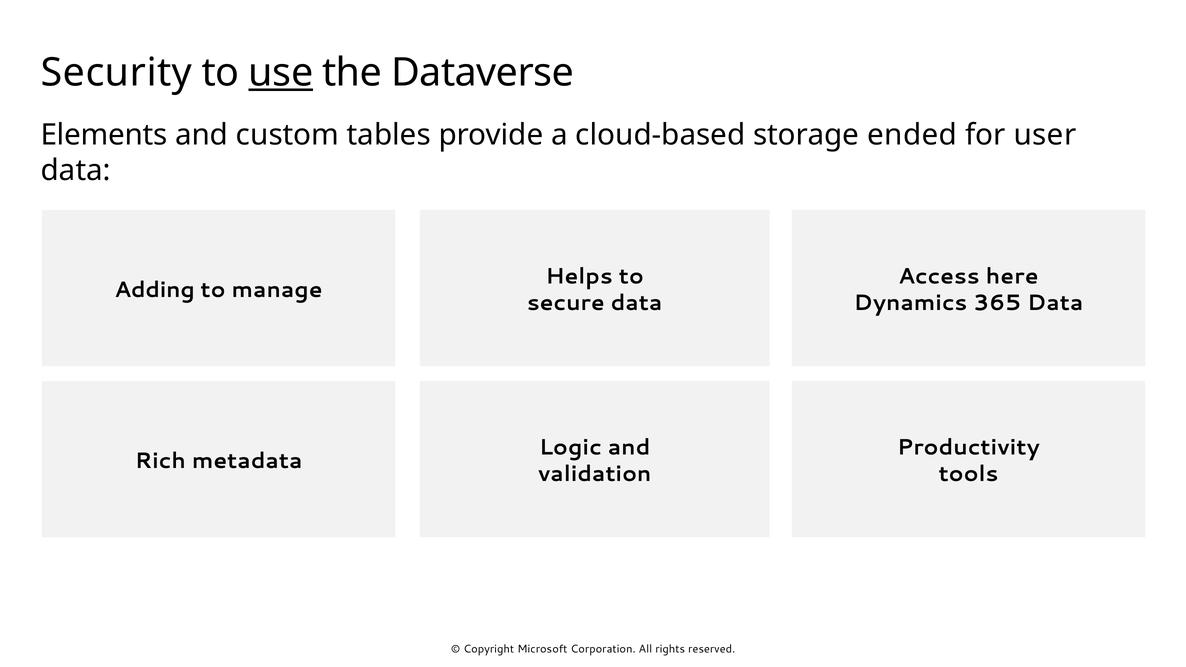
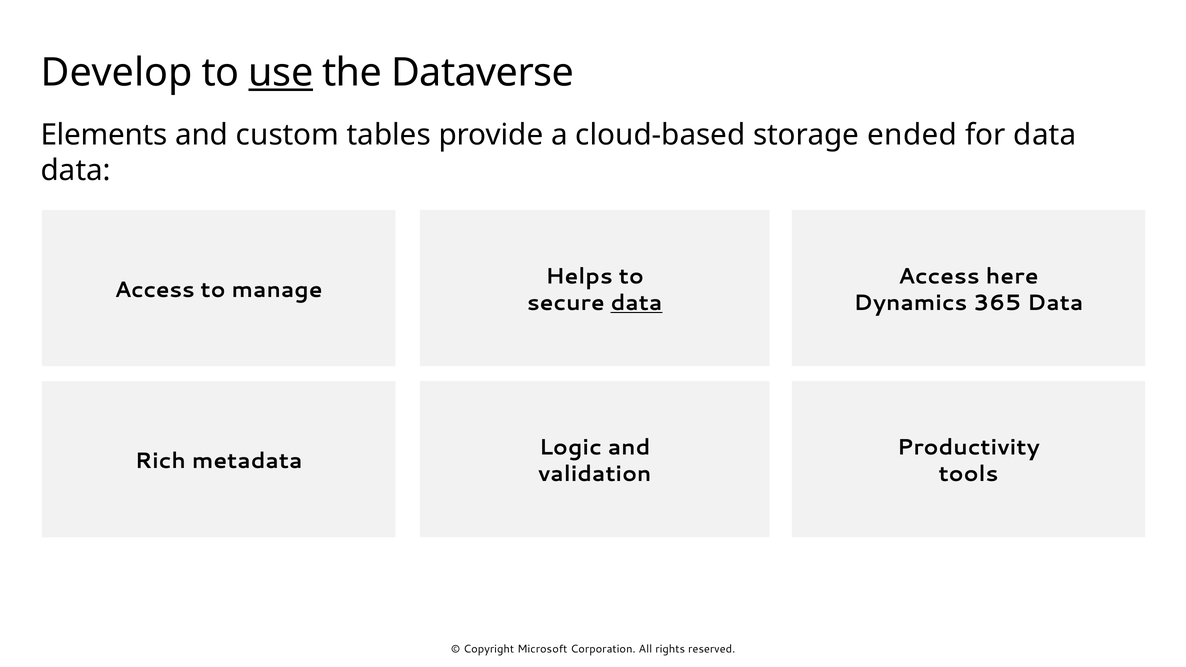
Security: Security -> Develop
for user: user -> data
Adding at (155, 290): Adding -> Access
data at (636, 303) underline: none -> present
